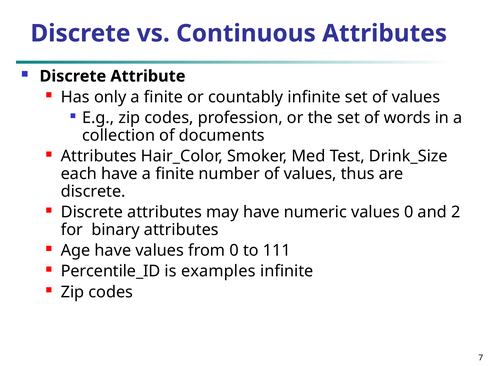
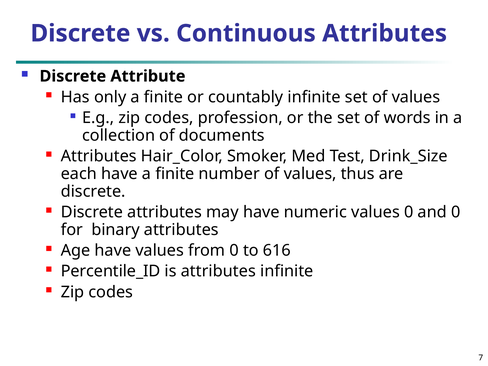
and 2: 2 -> 0
111: 111 -> 616
is examples: examples -> attributes
